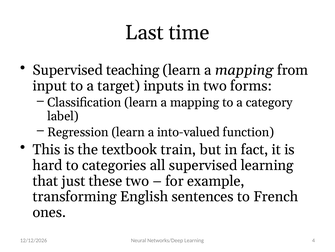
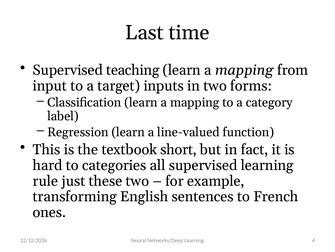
into-valued: into-valued -> line-valued
train: train -> short
that: that -> rule
